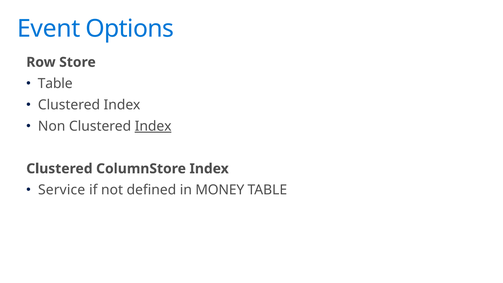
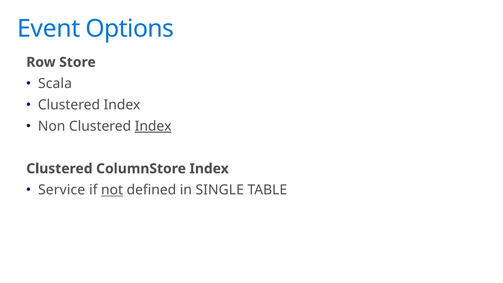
Table at (55, 83): Table -> Scala
not underline: none -> present
MONEY: MONEY -> SINGLE
